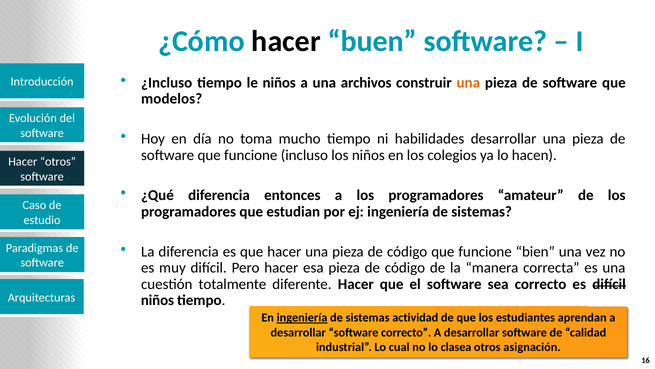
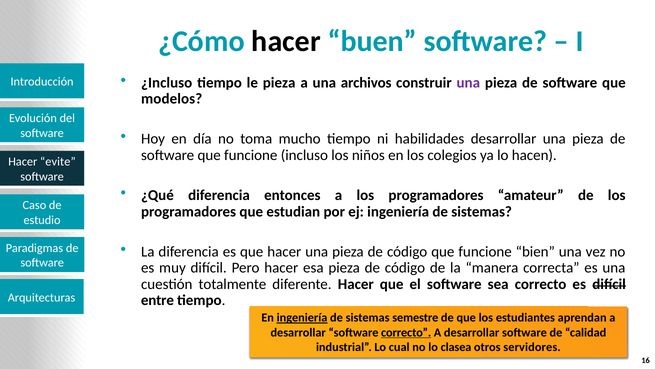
le niños: niños -> pieza
una at (468, 82) colour: orange -> purple
Hacer otros: otros -> evite
niños at (157, 300): niños -> entre
actividad: actividad -> semestre
correcto at (406, 332) underline: none -> present
asignación: asignación -> servidores
